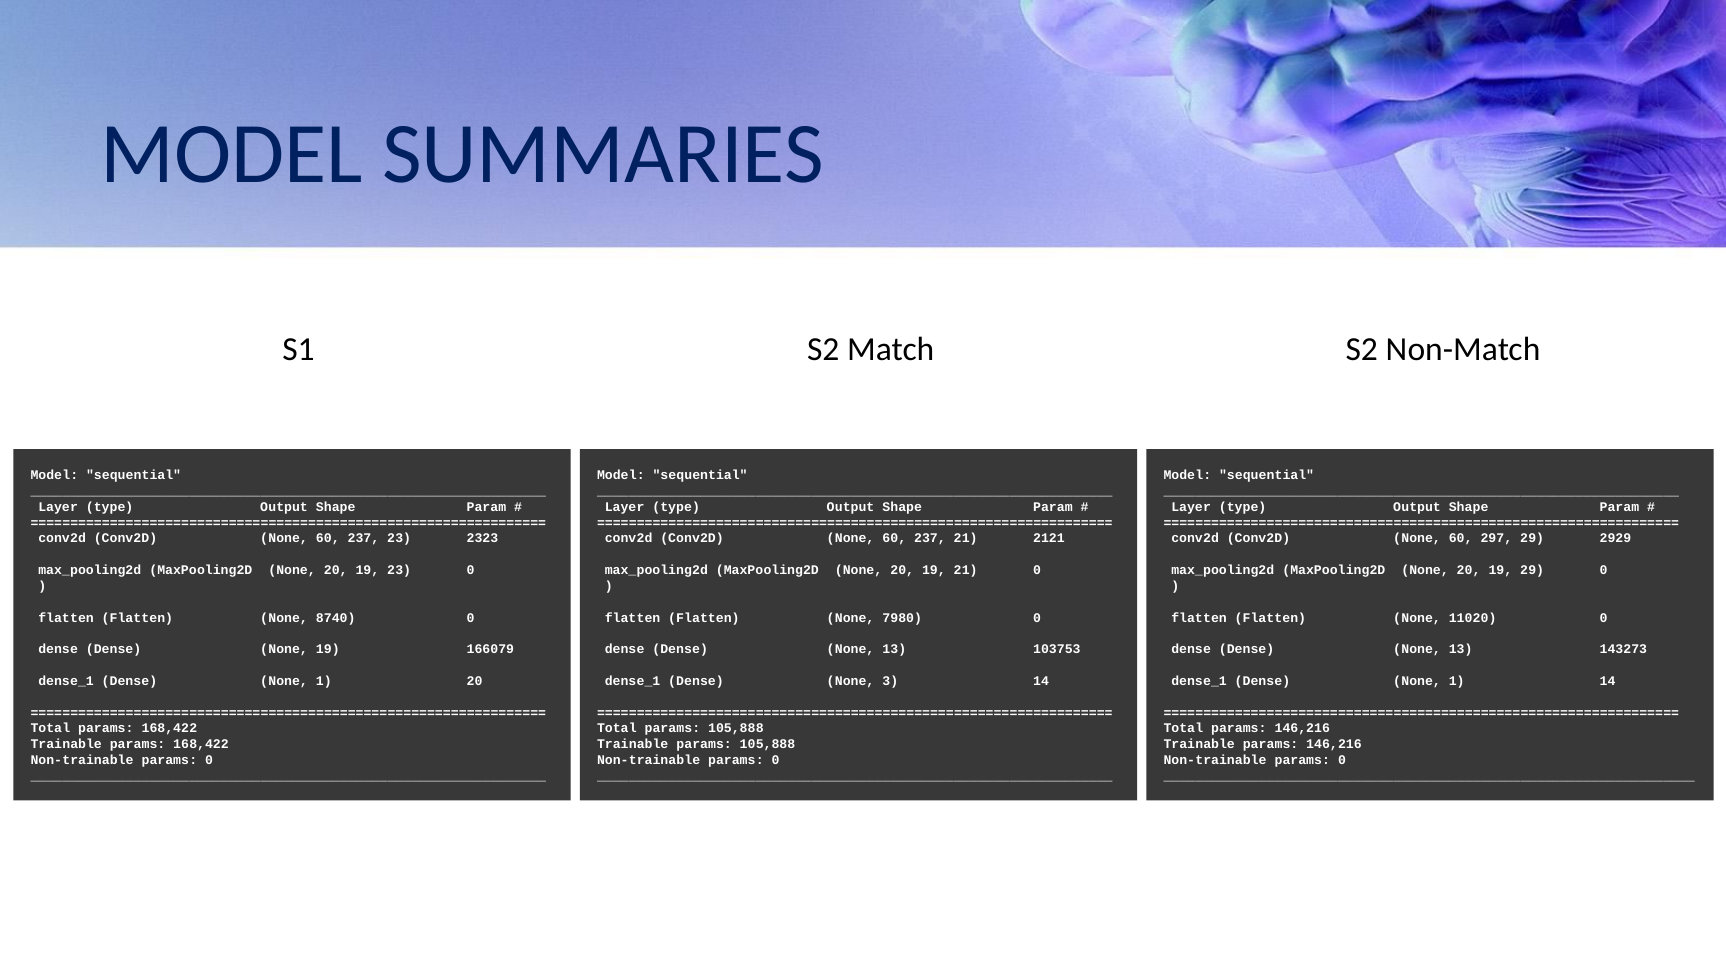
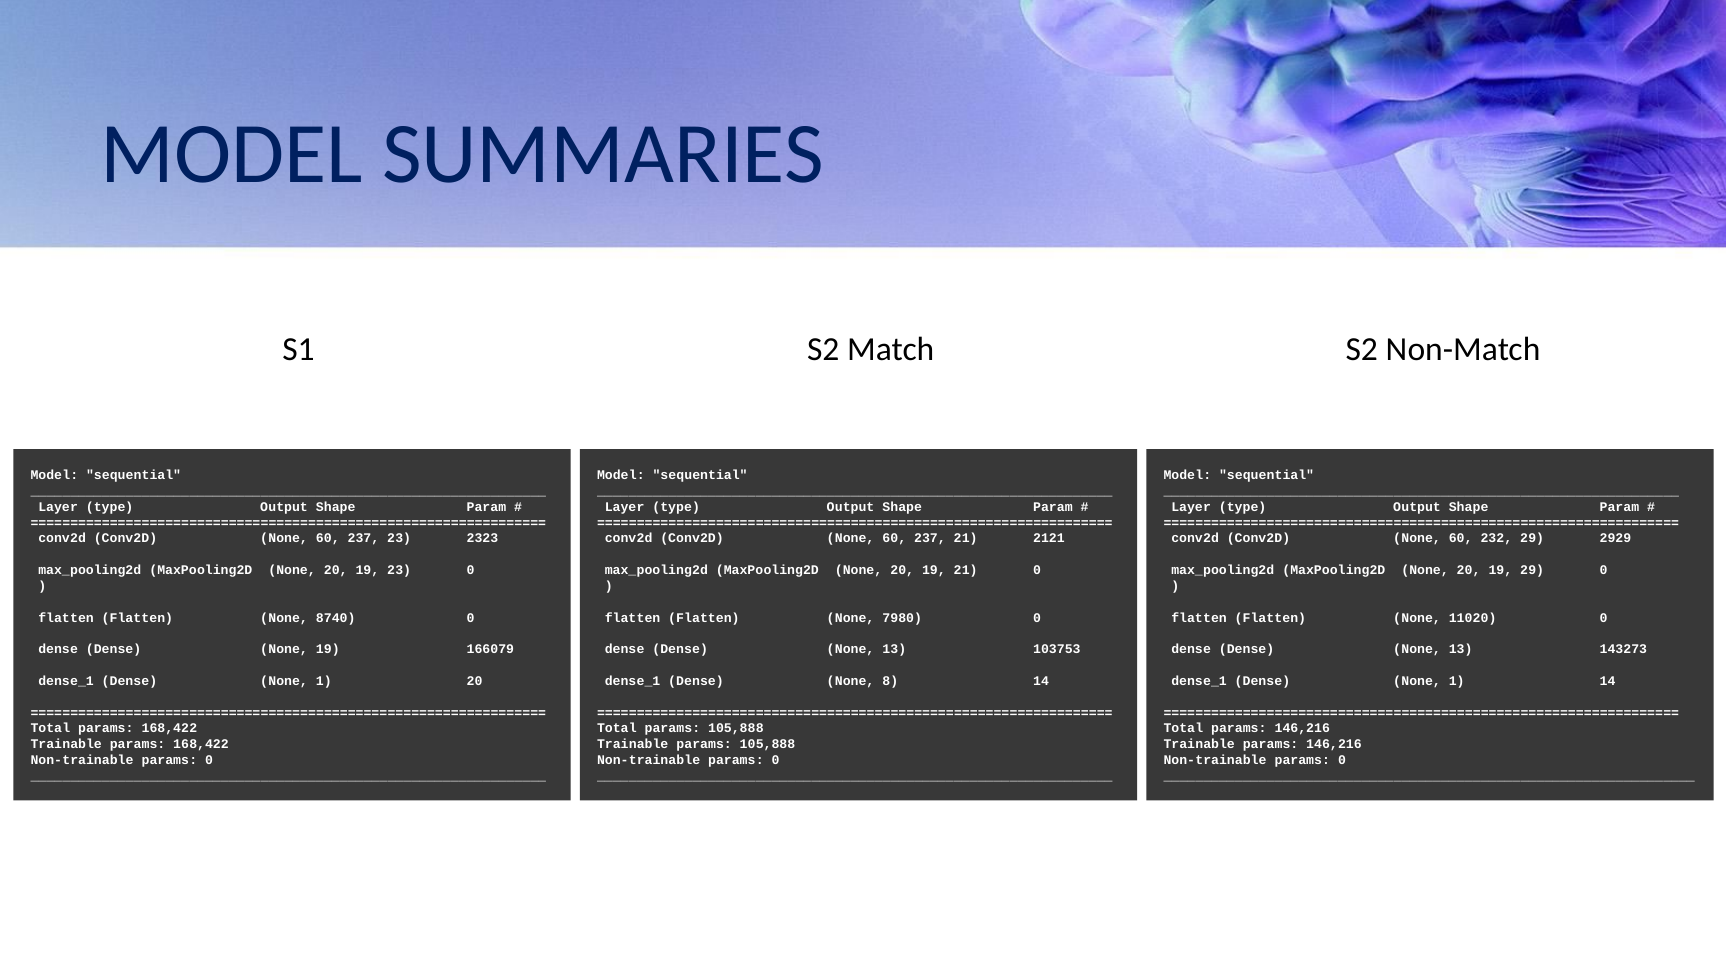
297: 297 -> 232
3: 3 -> 8
